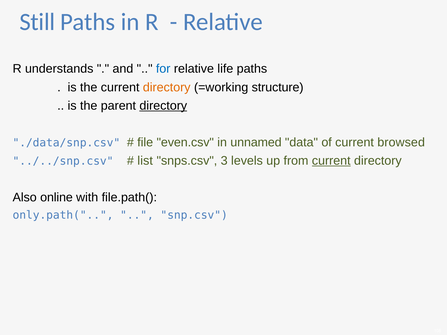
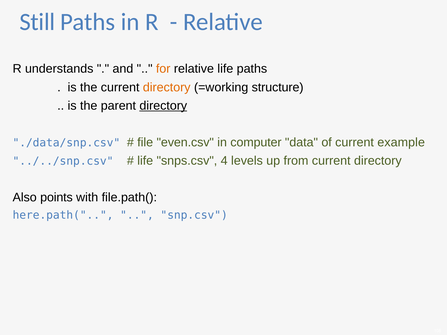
for colour: blue -> orange
unnamed: unnamed -> computer
browsed: browsed -> example
list at (145, 161): list -> life
3: 3 -> 4
current at (331, 161) underline: present -> none
online: online -> points
only.path(: only.path( -> here.path(
